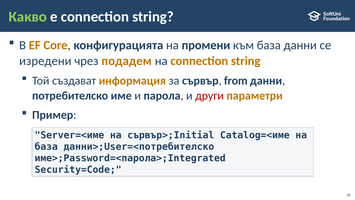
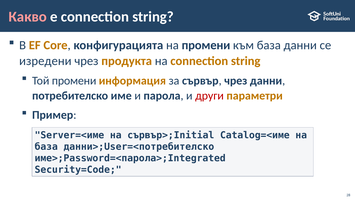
Какво colour: light green -> pink
подадем: подадем -> продукта
Той създават: създават -> промени
сървър from: from -> чрез
